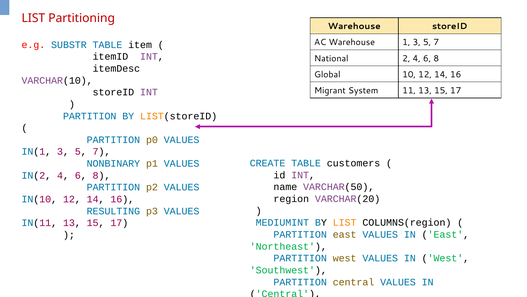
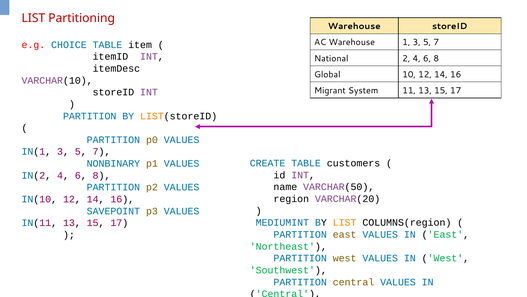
SUBSTR: SUBSTR -> CHOICE
RESULTING: RESULTING -> SAVEPOINT
